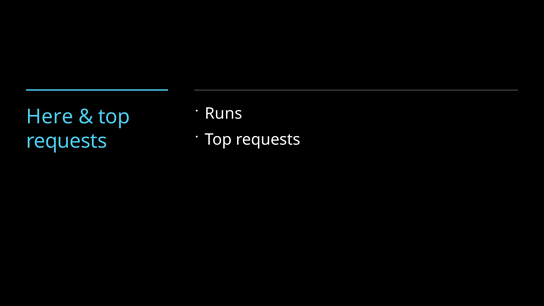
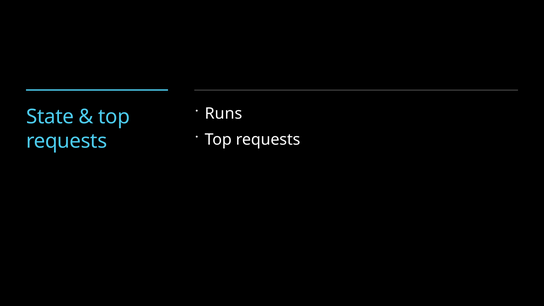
Here: Here -> State
